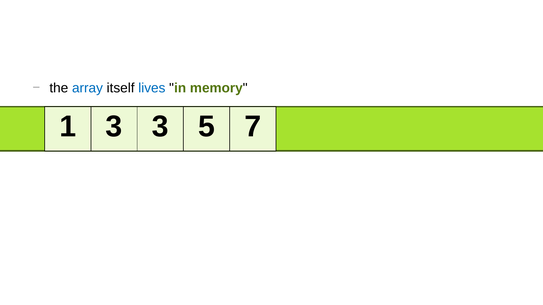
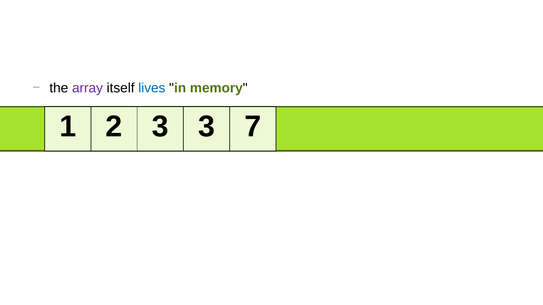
array colour: blue -> purple
1 3: 3 -> 2
3 5: 5 -> 3
